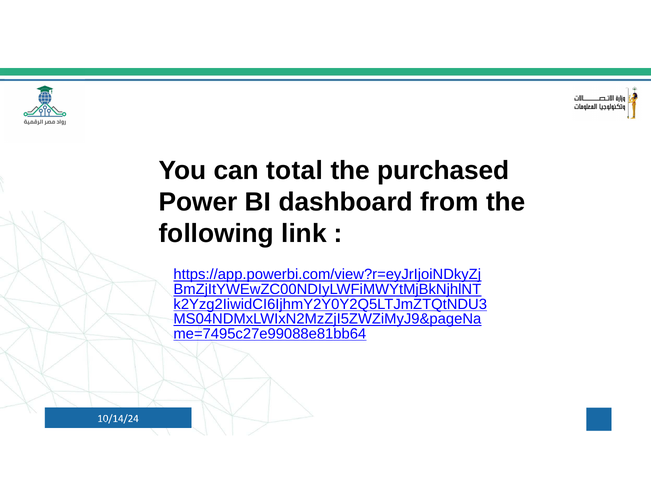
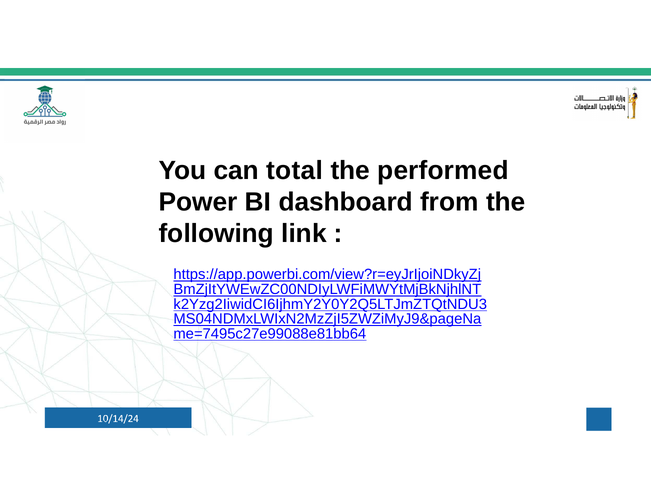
purchased: purchased -> performed
